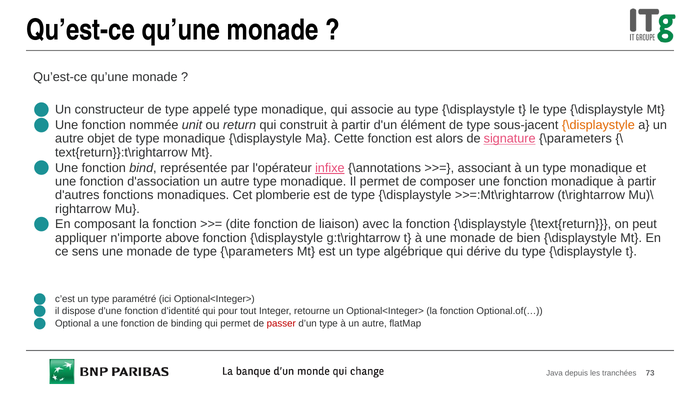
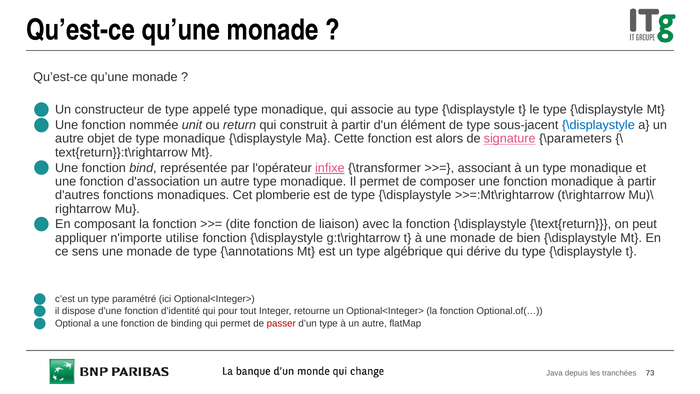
\displaystyle at (598, 125) colour: orange -> blue
\annotations: \annotations -> \transformer
above: above -> utilise
type \parameters: \parameters -> \annotations
